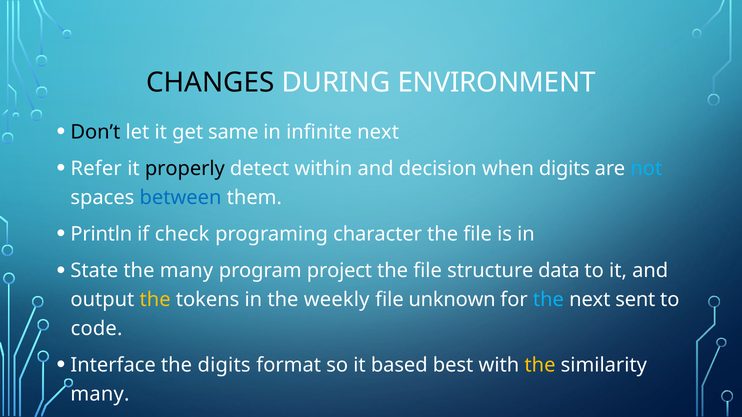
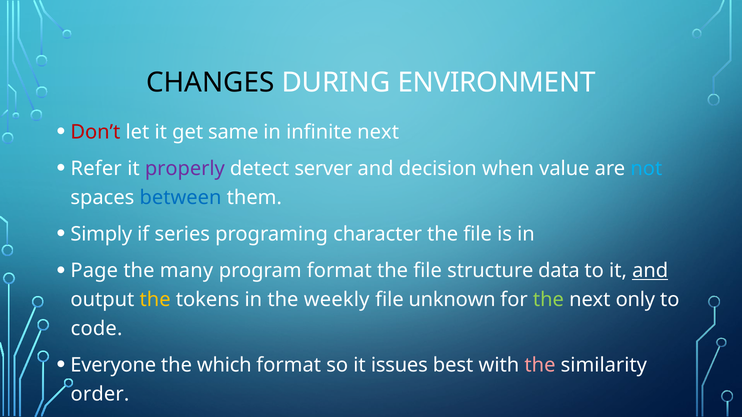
Don’t colour: black -> red
properly colour: black -> purple
within: within -> server
when digits: digits -> value
Println: Println -> Simply
check: check -> series
State: State -> Page
program project: project -> format
and at (650, 271) underline: none -> present
the at (548, 300) colour: light blue -> light green
sent: sent -> only
Interface: Interface -> Everyone
the digits: digits -> which
based: based -> issues
the at (540, 366) colour: yellow -> pink
many at (100, 394): many -> order
